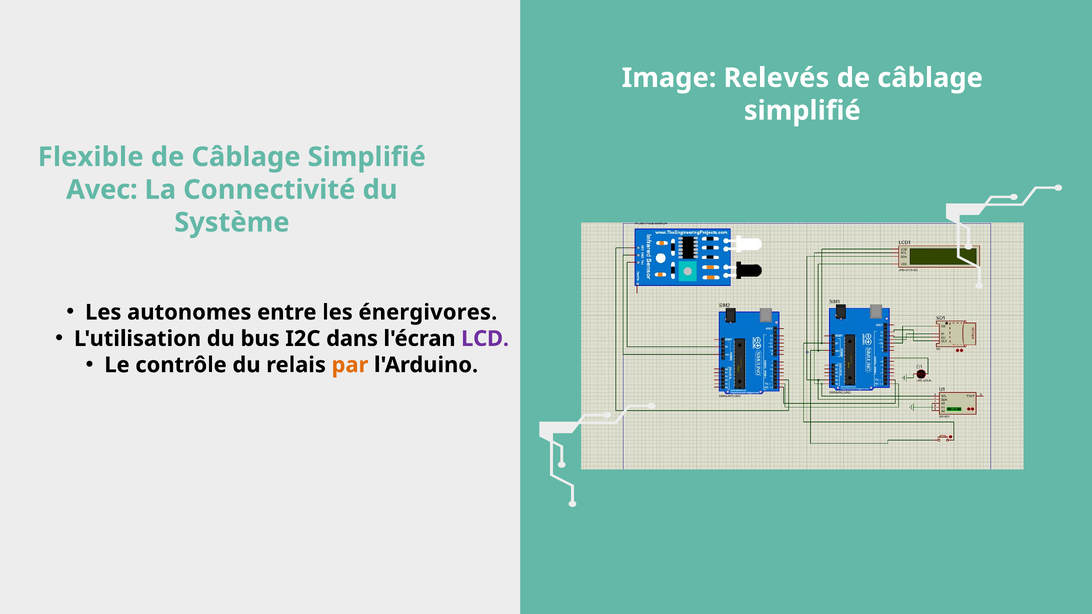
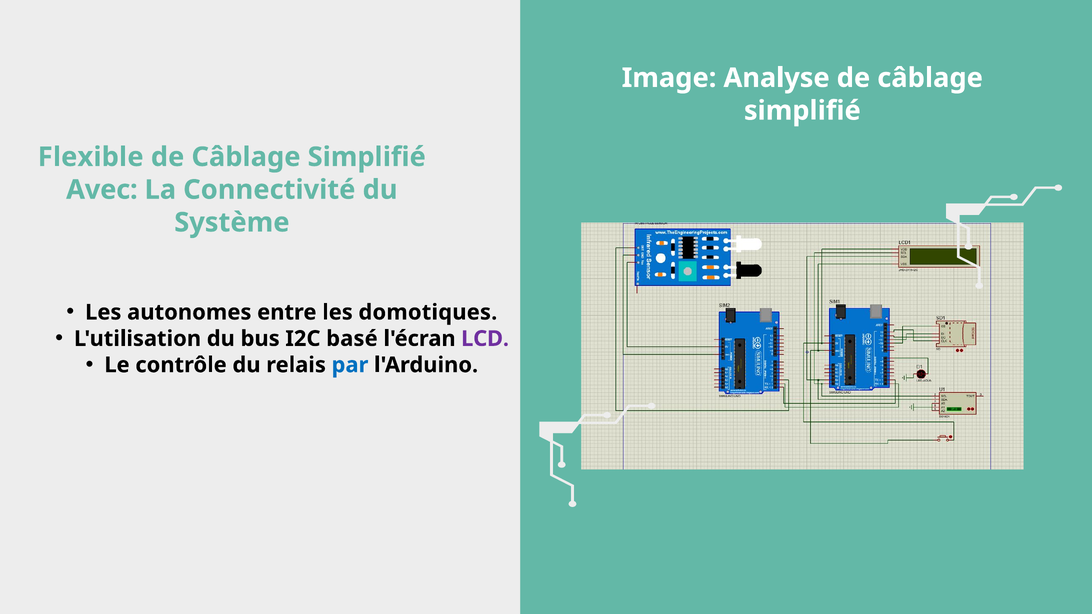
Relevés: Relevés -> Analyse
énergivores: énergivores -> domotiques
dans: dans -> basé
par colour: orange -> blue
